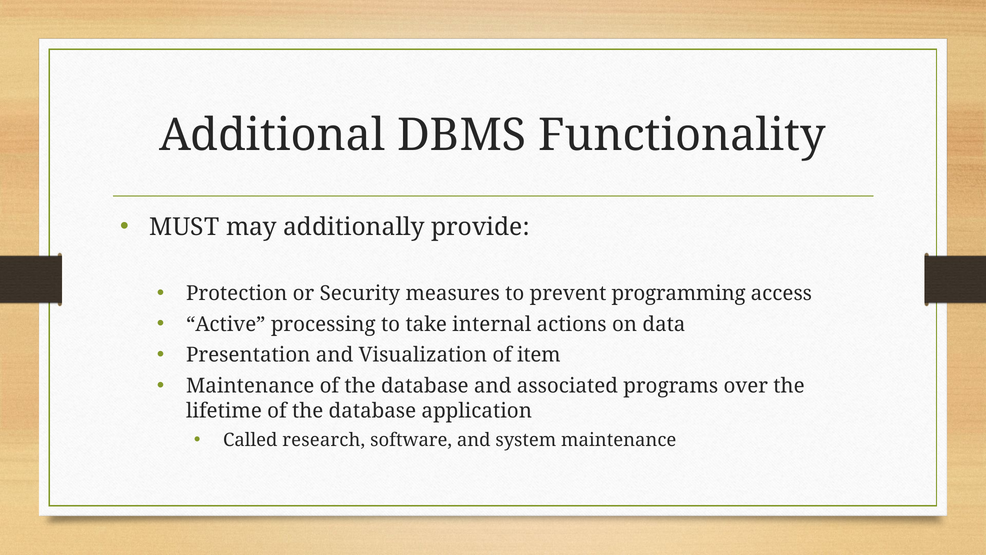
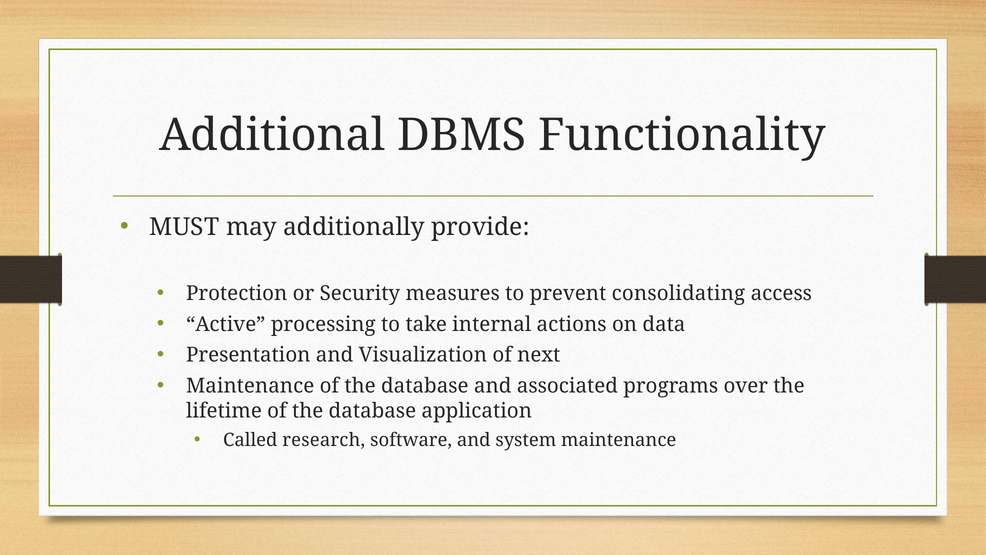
programming: programming -> consolidating
item: item -> next
